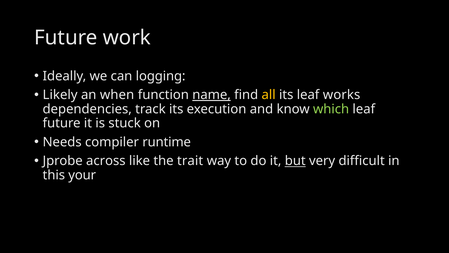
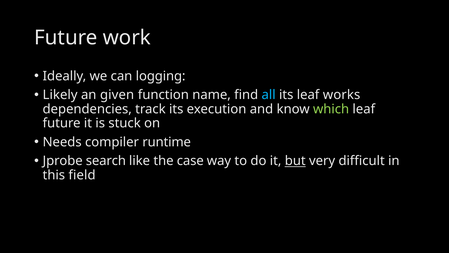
when: when -> given
name underline: present -> none
all colour: yellow -> light blue
across: across -> search
trait: trait -> case
your: your -> field
